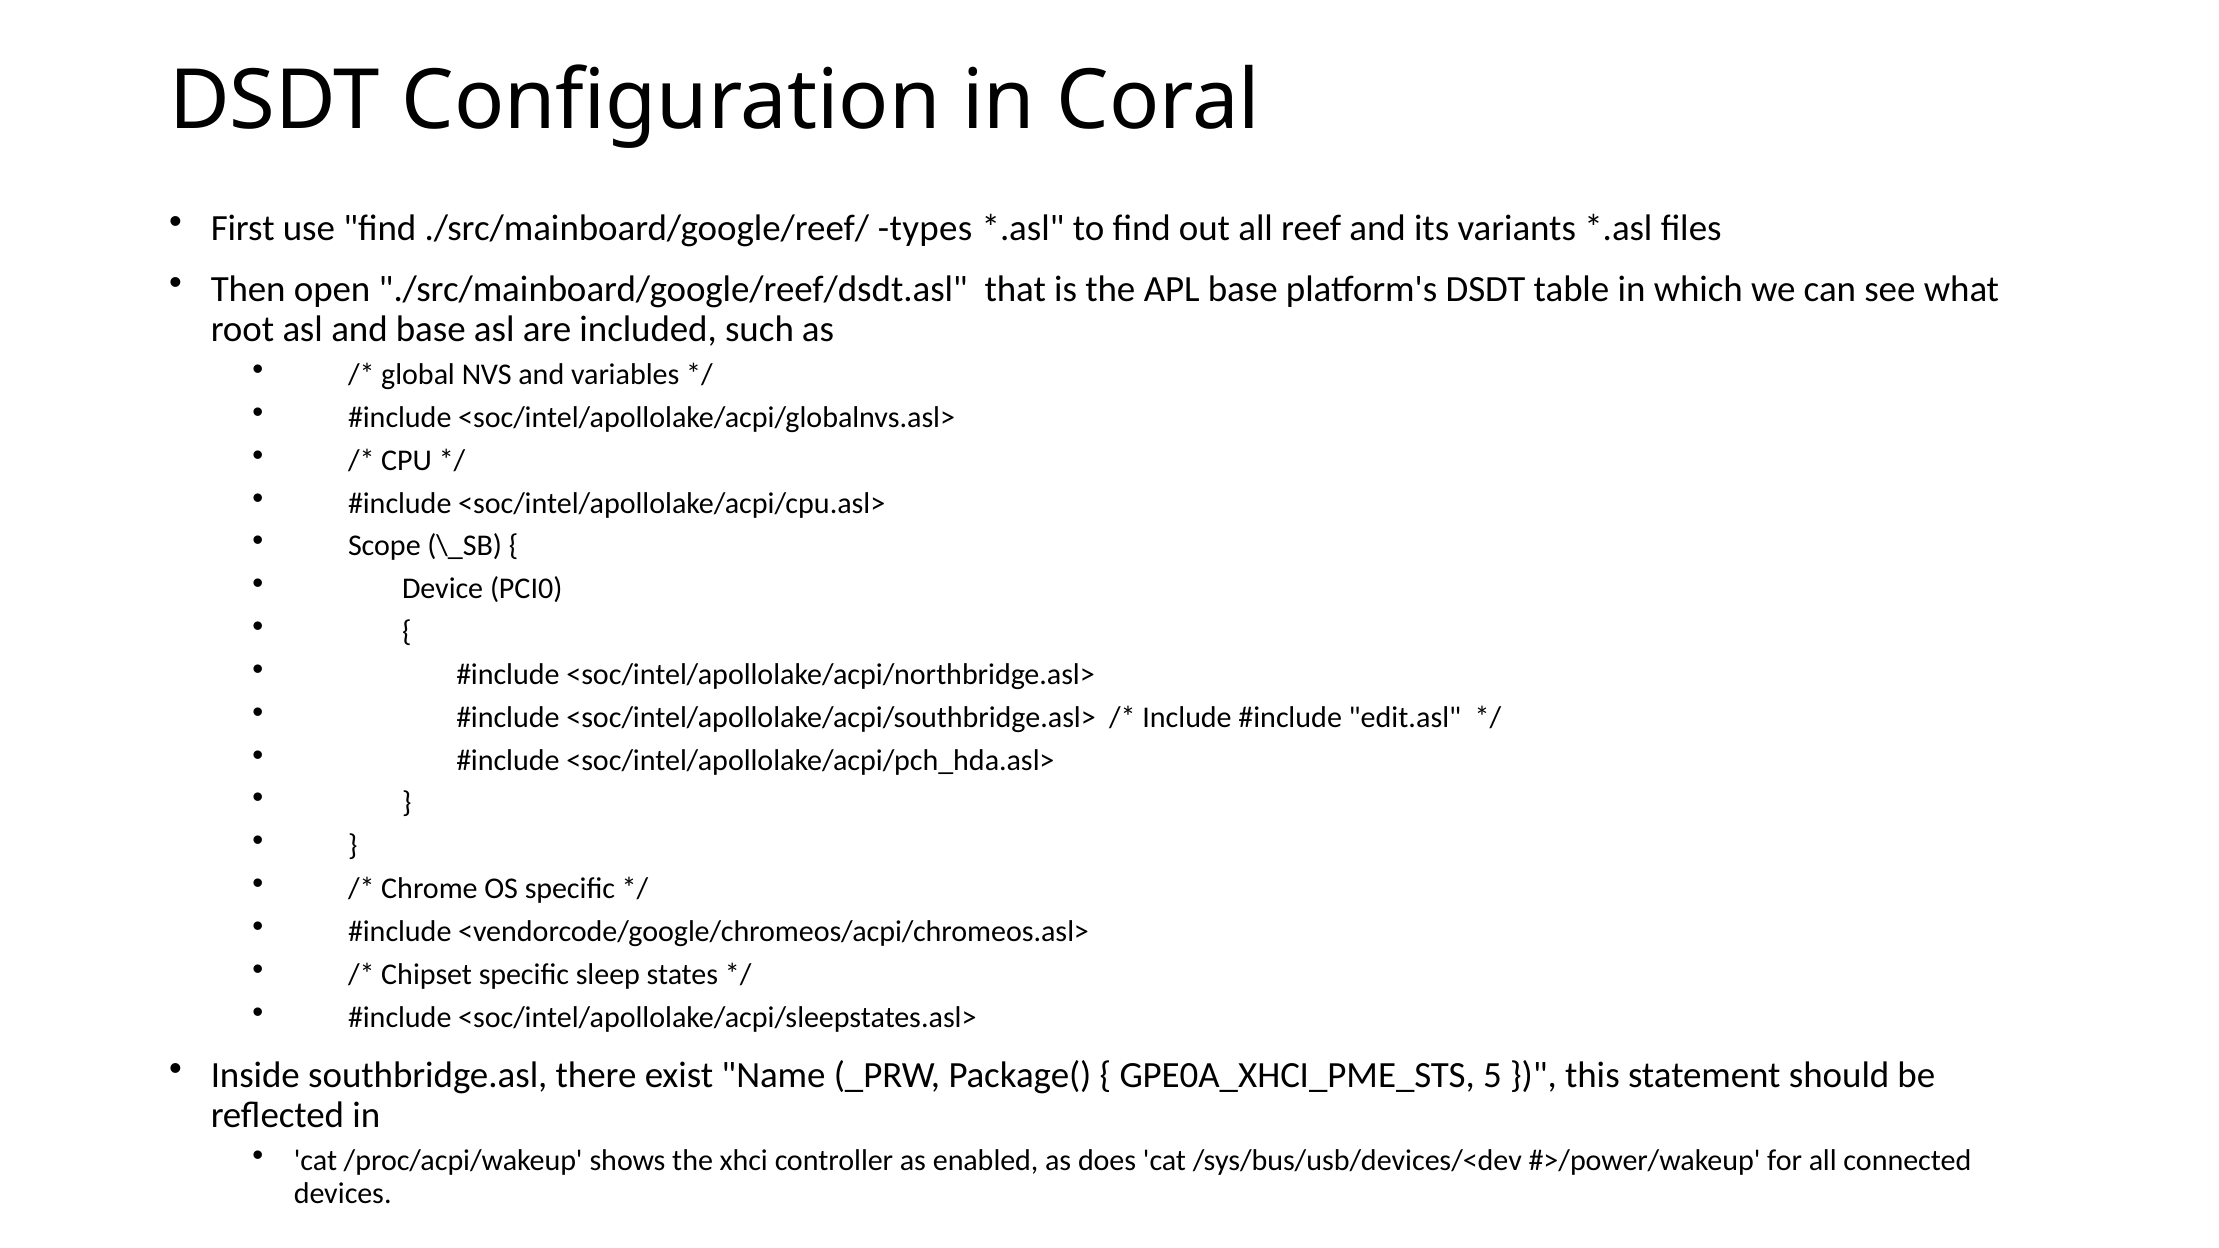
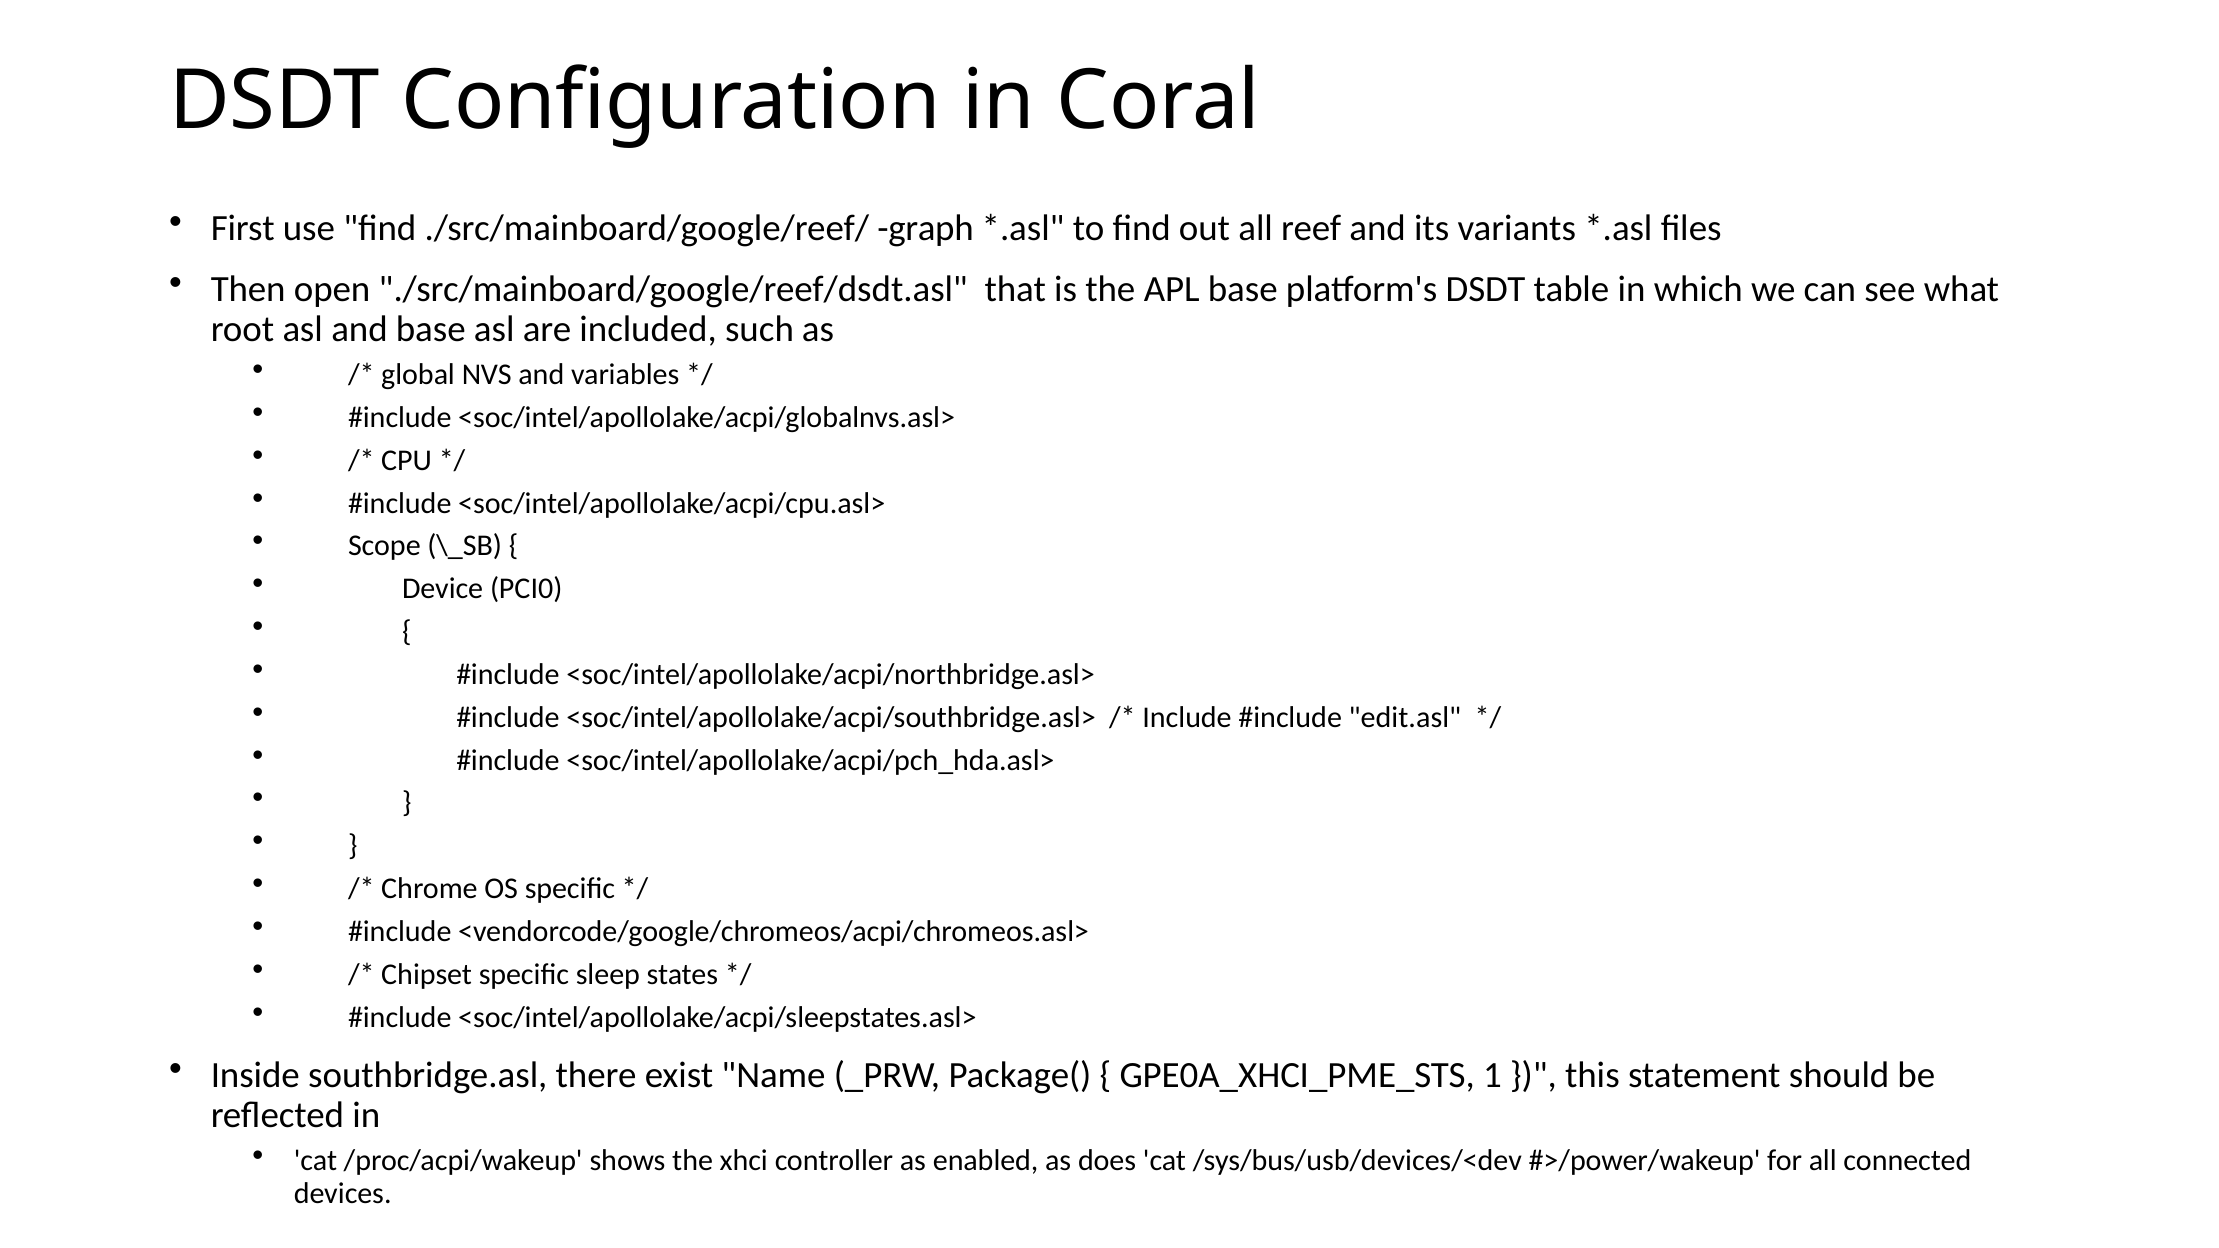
types: types -> graph
5: 5 -> 1
